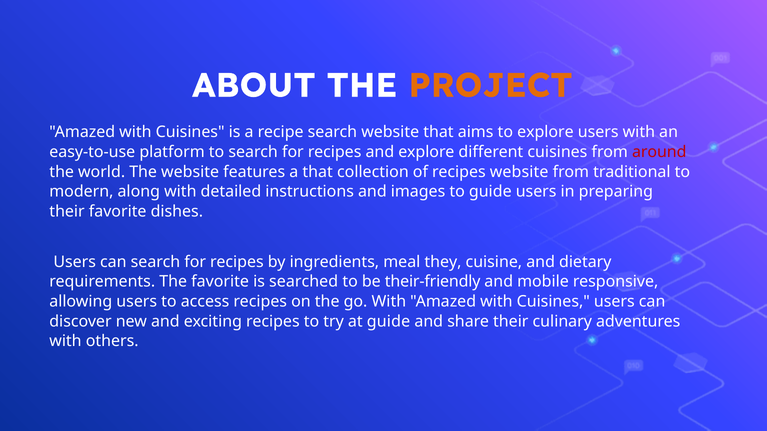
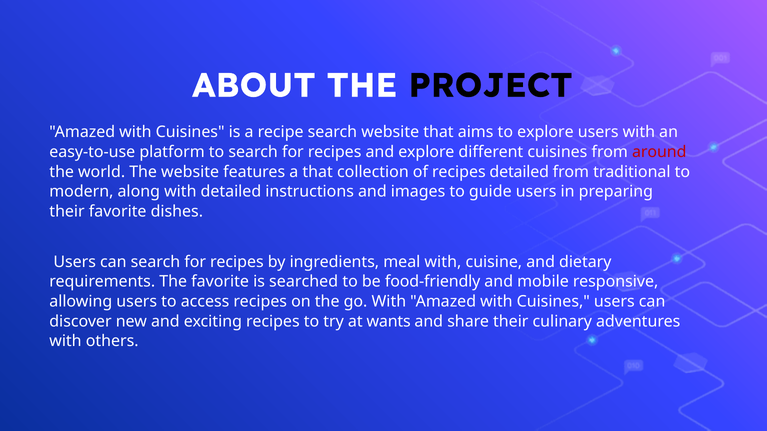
PROJECT colour: orange -> black
recipes website: website -> detailed
meal they: they -> with
their-friendly: their-friendly -> food-friendly
at guide: guide -> wants
